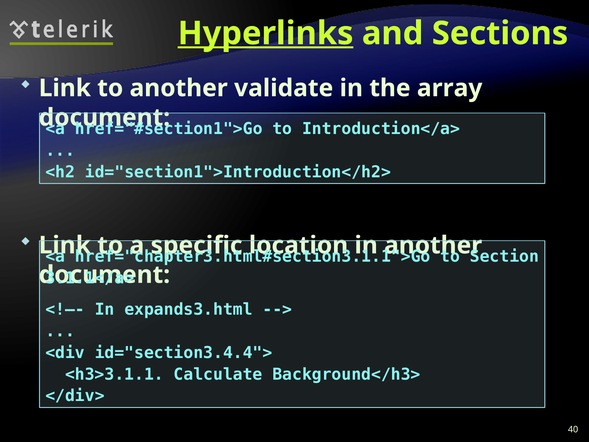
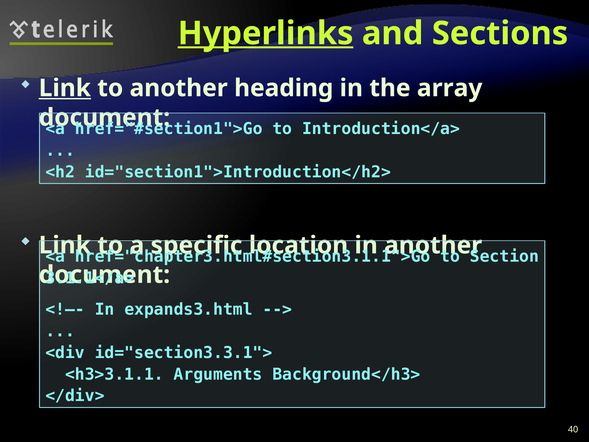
Link at (65, 88) underline: none -> present
validate: validate -> heading
id="section3.4.4">: id="section3.4.4"> -> id="section3.3.1">
Calculate: Calculate -> Arguments
